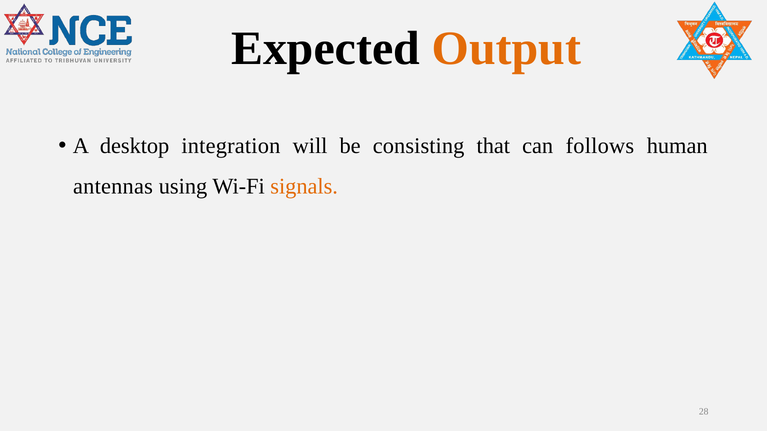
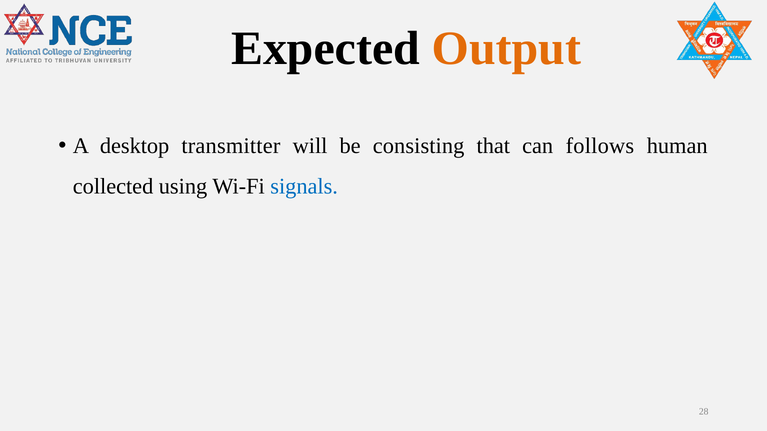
integration: integration -> transmitter
antennas: antennas -> collected
signals colour: orange -> blue
